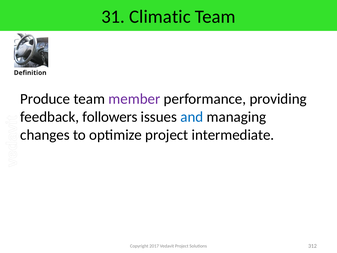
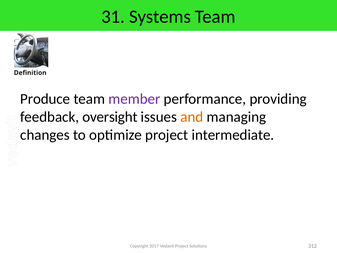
Climatic: Climatic -> Systems
followers: followers -> oversight
and colour: blue -> orange
